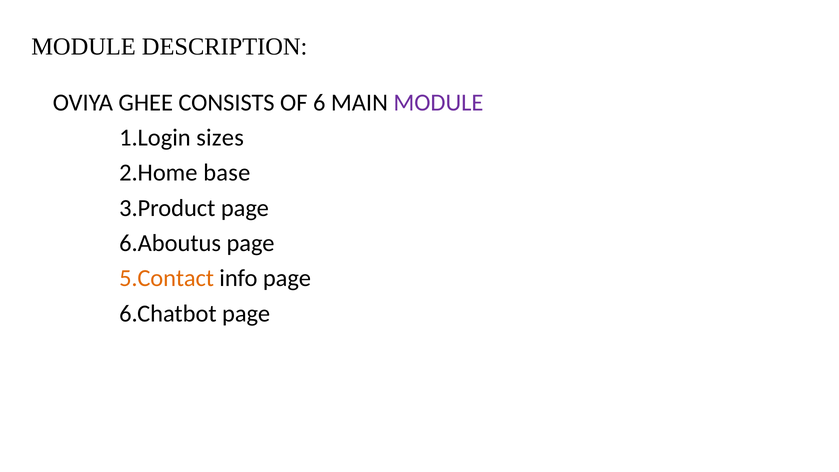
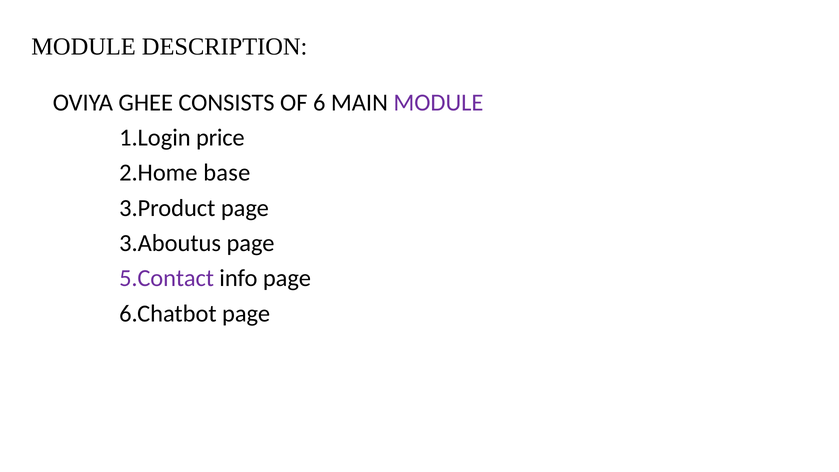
sizes: sizes -> price
6.Aboutus: 6.Aboutus -> 3.Aboutus
5.Contact colour: orange -> purple
